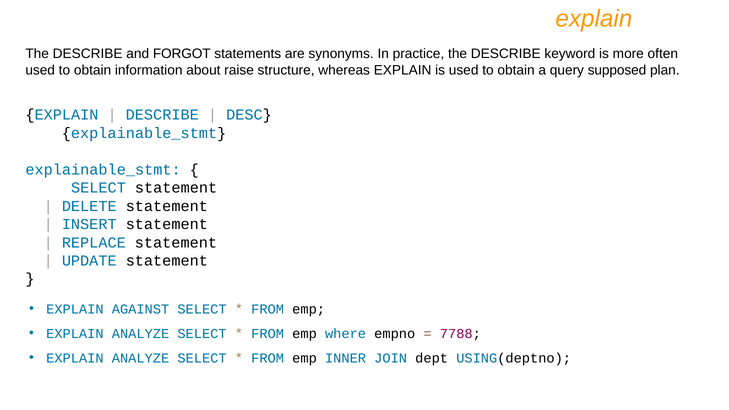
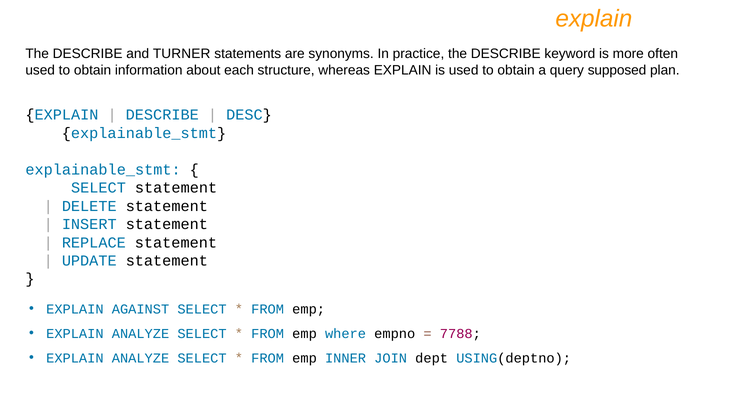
FORGOT: FORGOT -> TURNER
raise: raise -> each
